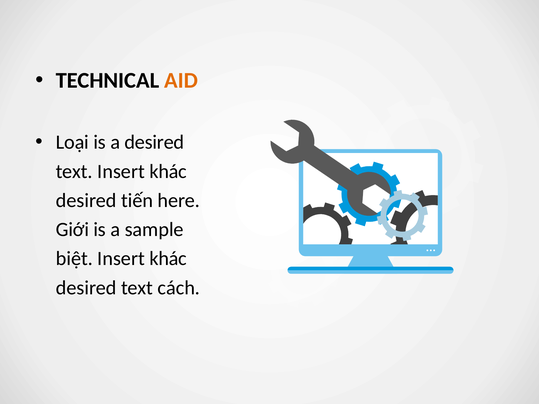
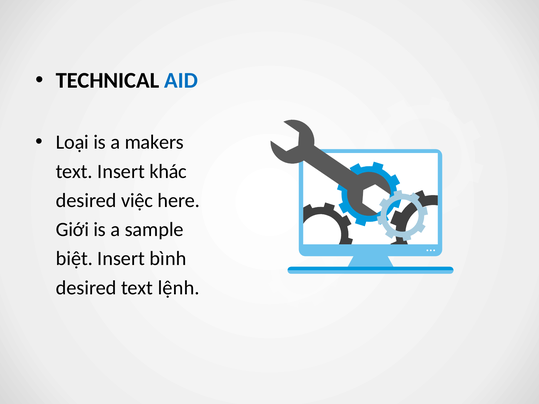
AID colour: orange -> blue
a desired: desired -> makers
tiến: tiến -> việc
khác at (168, 259): khác -> bình
cách: cách -> lệnh
